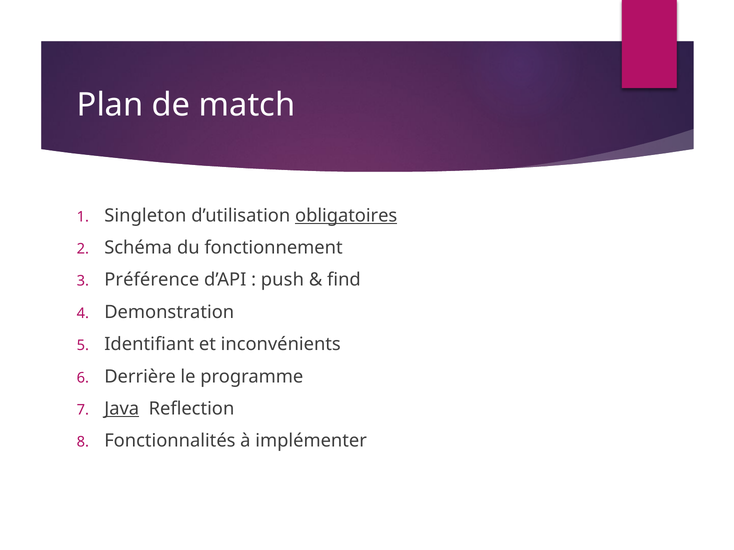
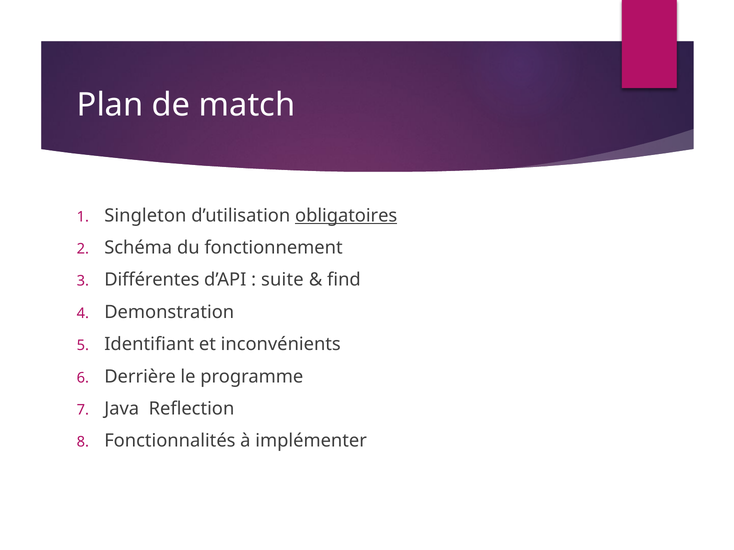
Préférence: Préférence -> Différentes
push: push -> suite
Java underline: present -> none
